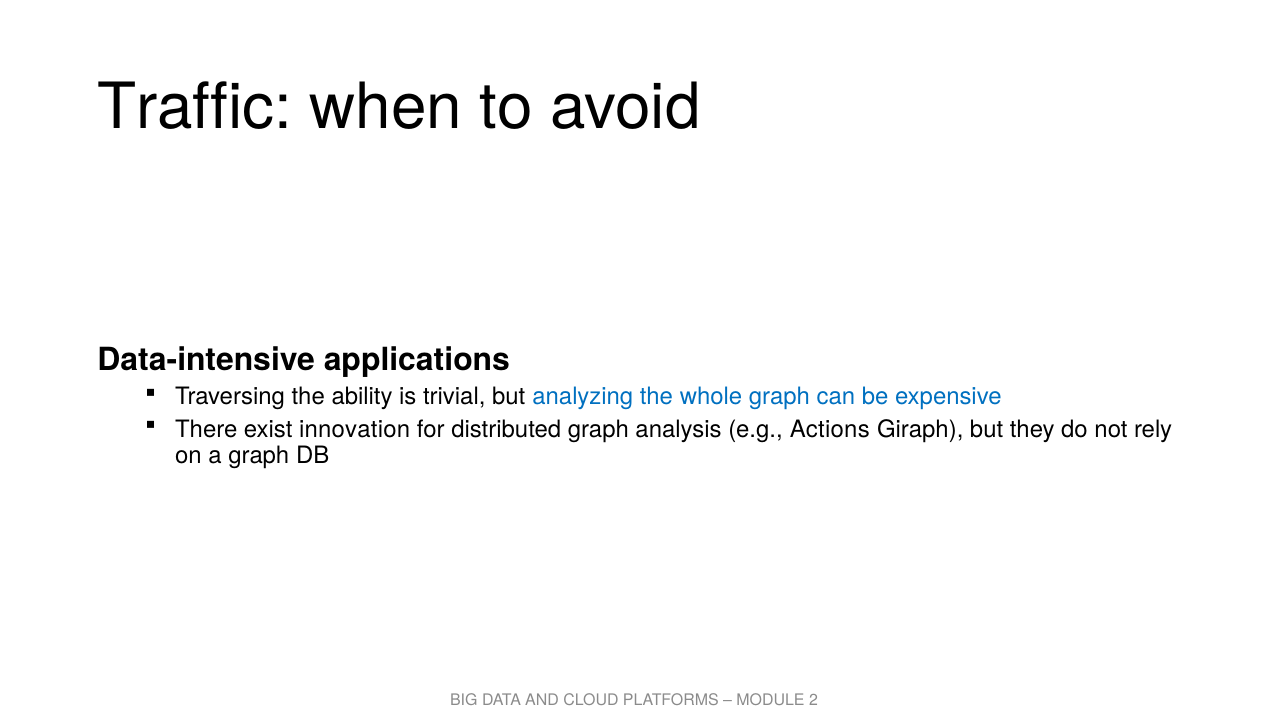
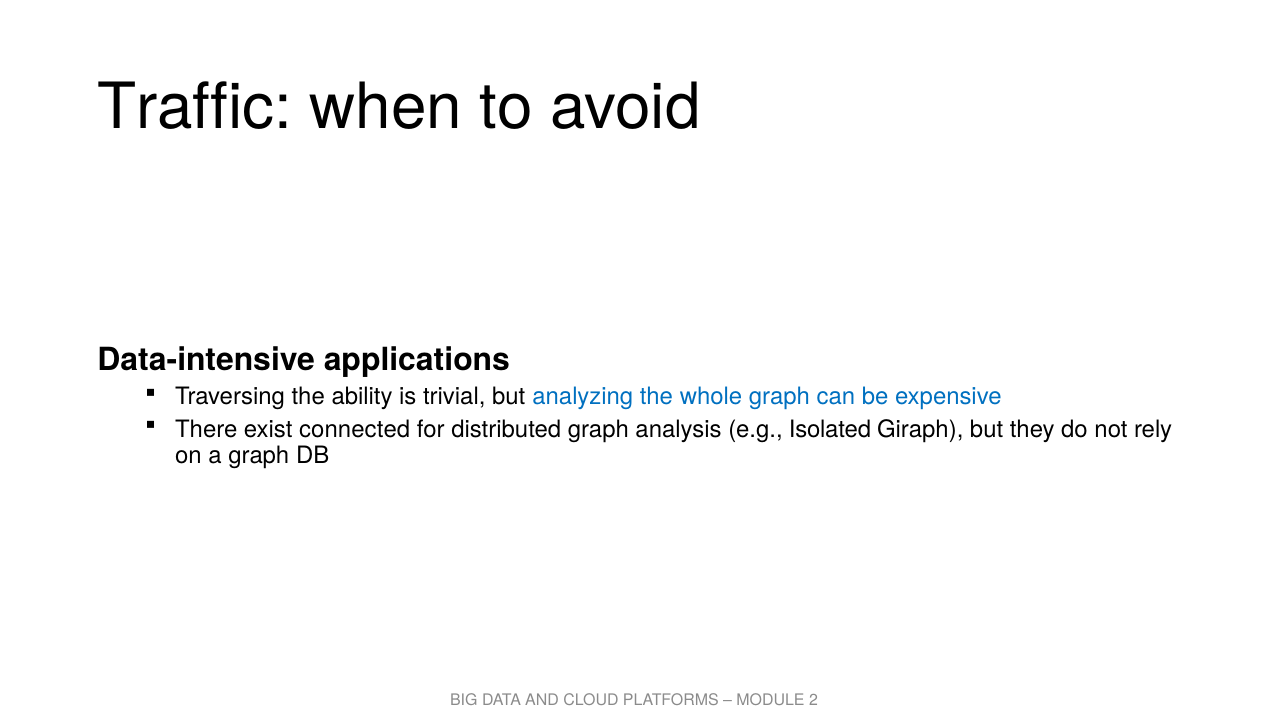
innovation: innovation -> connected
Actions: Actions -> Isolated
